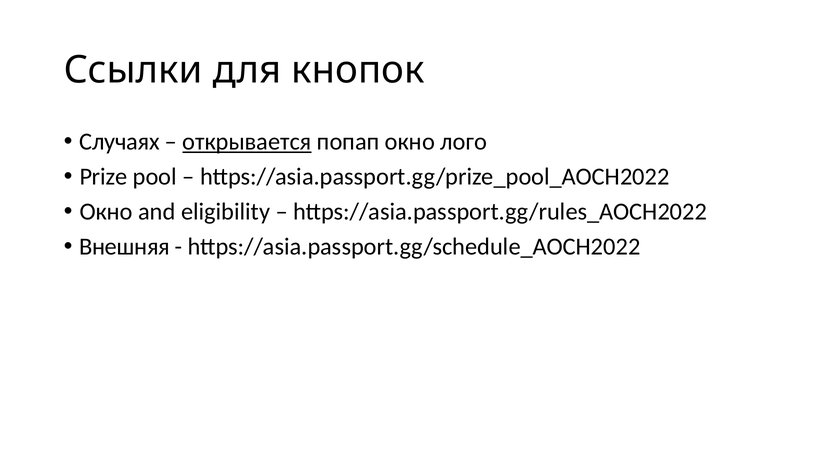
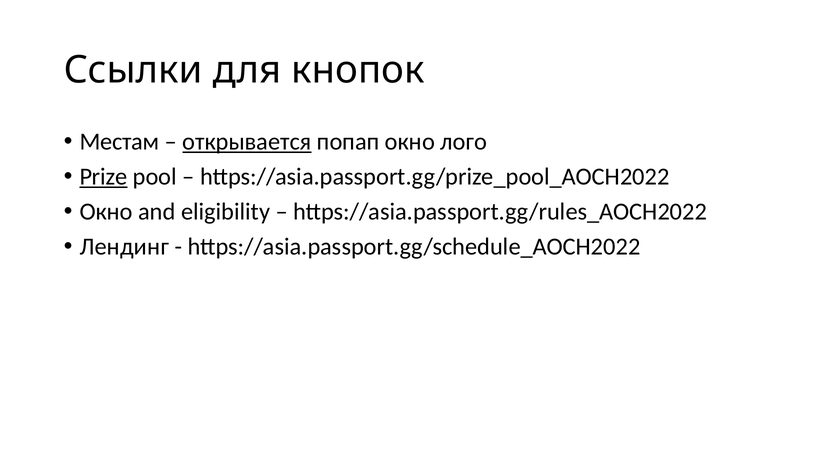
Случаях: Случаях -> Местам
Prize underline: none -> present
Внешняя: Внешняя -> Лендинг
